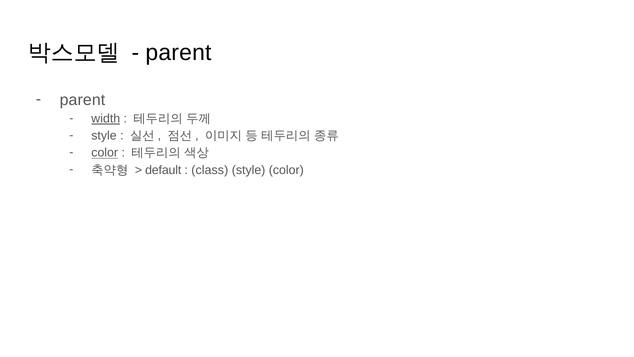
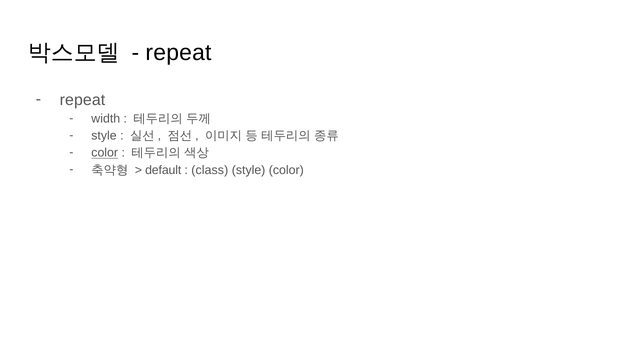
parent at (178, 53): parent -> repeat
parent at (82, 100): parent -> repeat
width underline: present -> none
